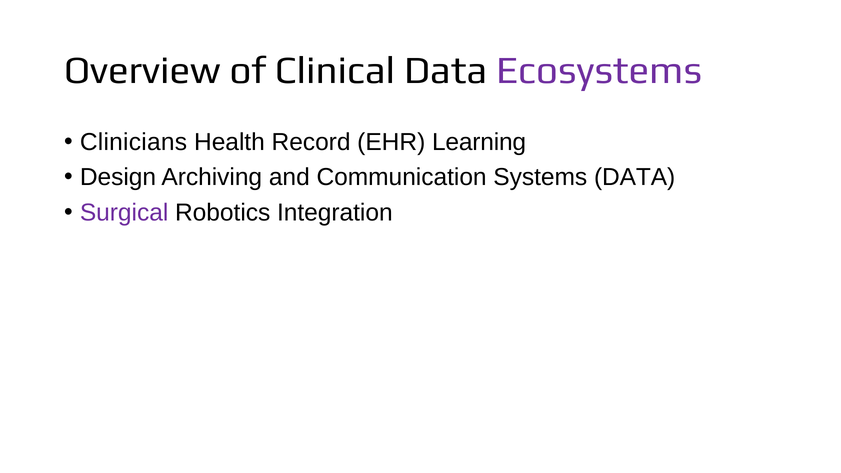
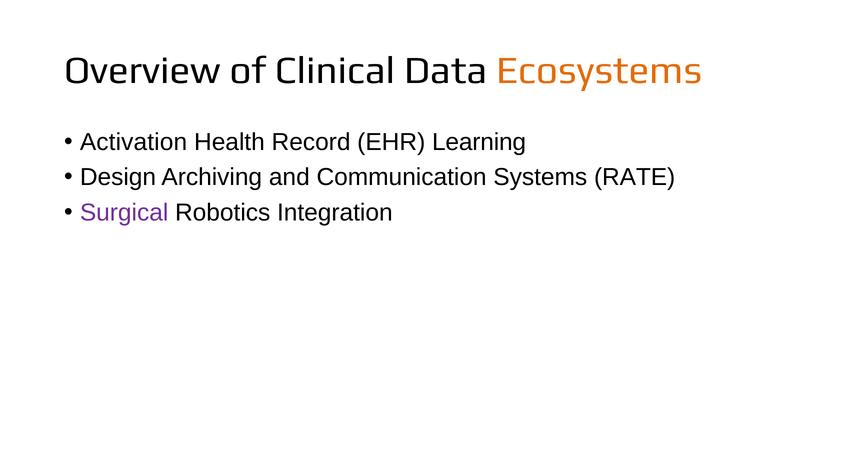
Ecosystems colour: purple -> orange
Clinicians: Clinicians -> Activation
Systems DATA: DATA -> RATE
